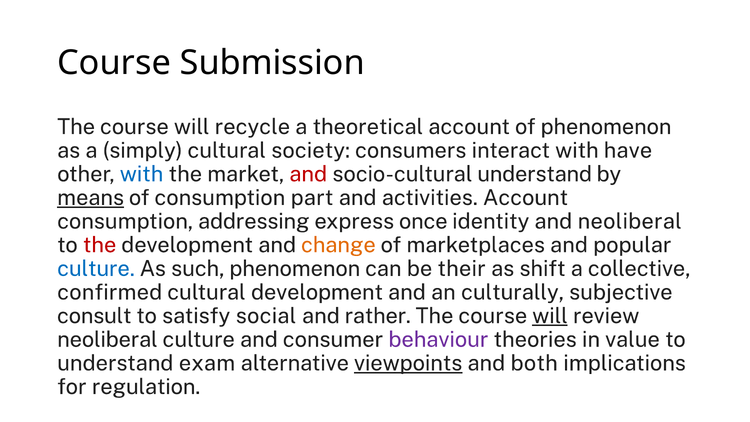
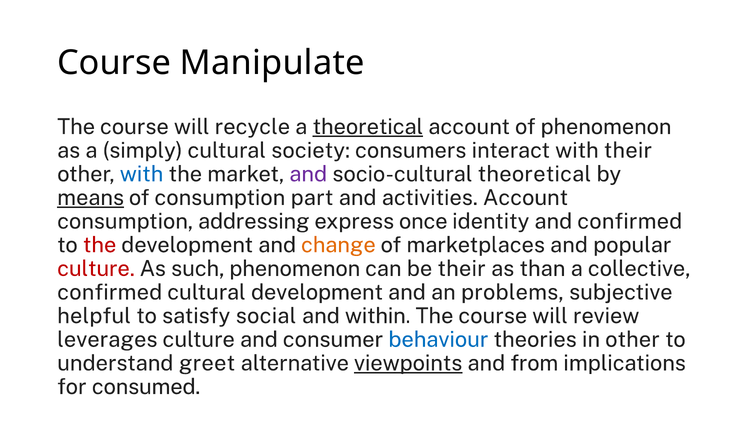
Submission: Submission -> Manipulate
theoretical at (368, 127) underline: none -> present
with have: have -> their
and at (308, 174) colour: red -> purple
socio-cultural understand: understand -> theoretical
and neoliberal: neoliberal -> confirmed
culture at (96, 269) colour: blue -> red
shift: shift -> than
culturally: culturally -> problems
consult: consult -> helpful
rather: rather -> within
will at (550, 316) underline: present -> none
neoliberal at (107, 339): neoliberal -> leverages
behaviour colour: purple -> blue
in value: value -> other
exam: exam -> greet
both: both -> from
regulation: regulation -> consumed
